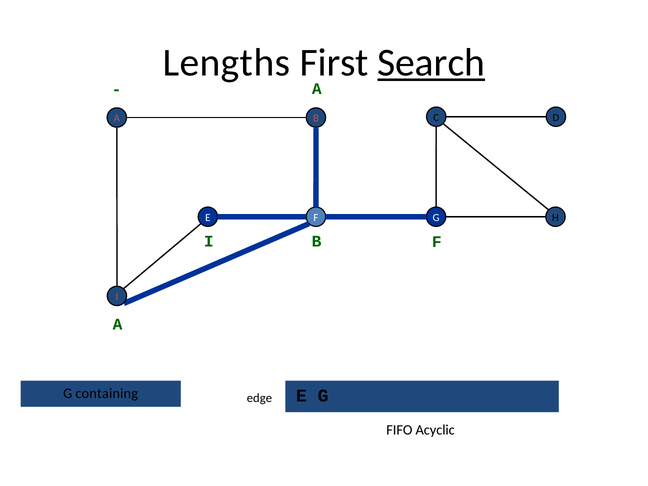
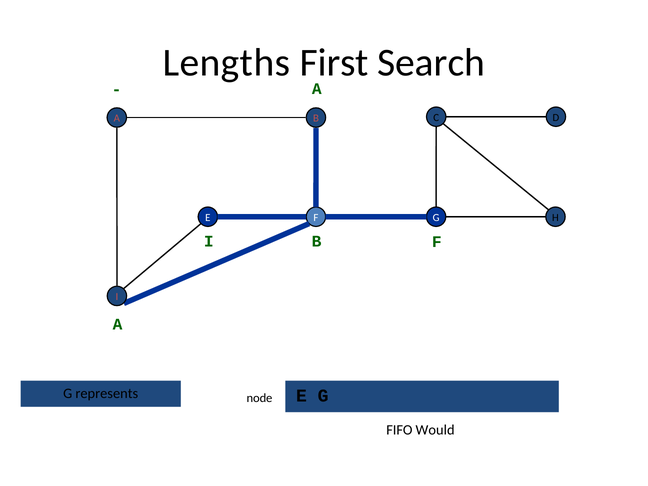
Search underline: present -> none
containing: containing -> represents
edge: edge -> node
Acyclic: Acyclic -> Would
